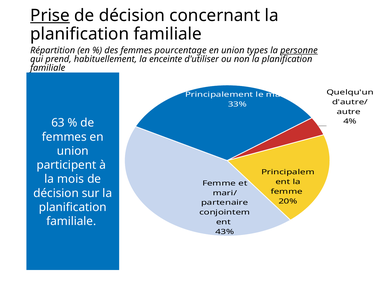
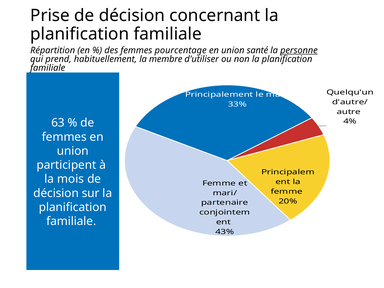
Prise underline: present -> none
types: types -> santé
enceinte: enceinte -> membre
